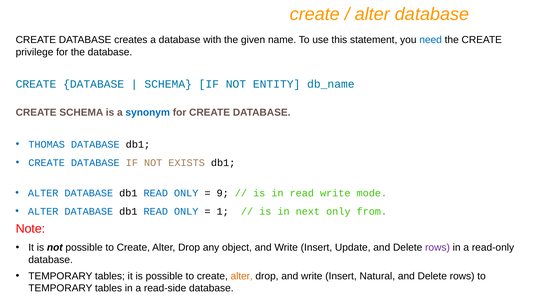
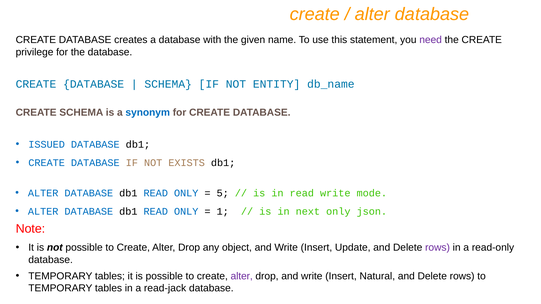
need colour: blue -> purple
THOMAS: THOMAS -> ISSUED
9: 9 -> 5
from: from -> json
alter at (242, 276) colour: orange -> purple
read-side: read-side -> read-jack
